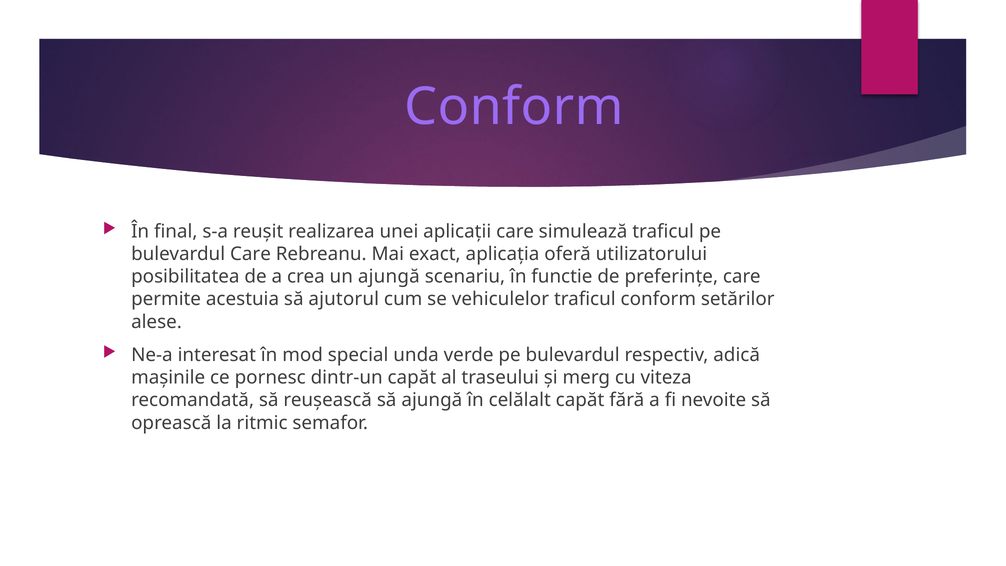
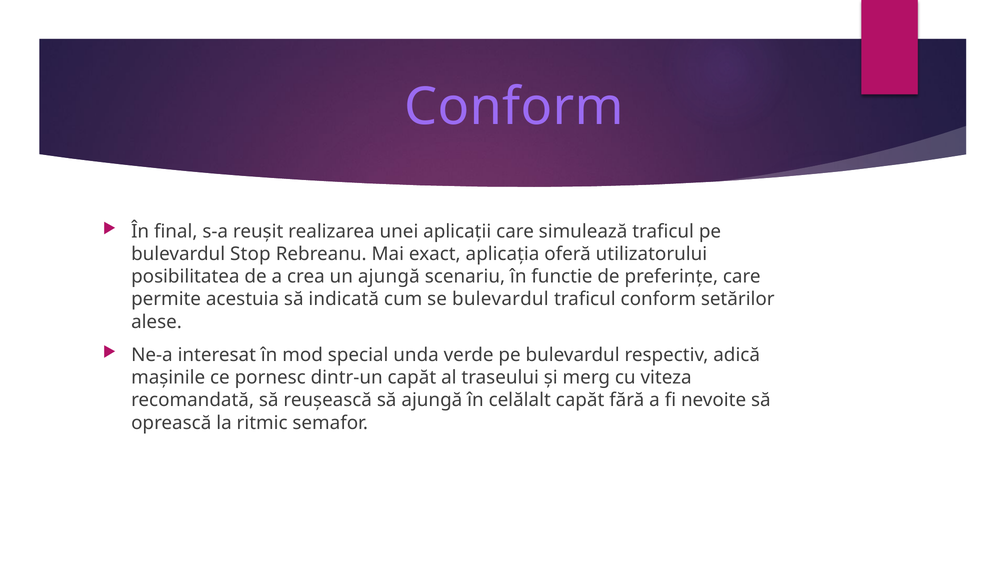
bulevardul Care: Care -> Stop
ajutorul: ajutorul -> indicată
se vehiculelor: vehiculelor -> bulevardul
